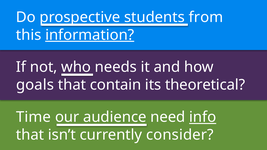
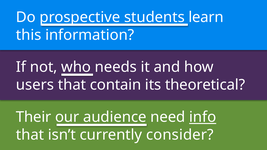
from: from -> learn
information underline: present -> none
goals: goals -> users
Time: Time -> Their
